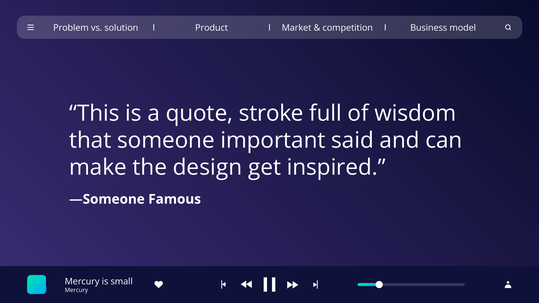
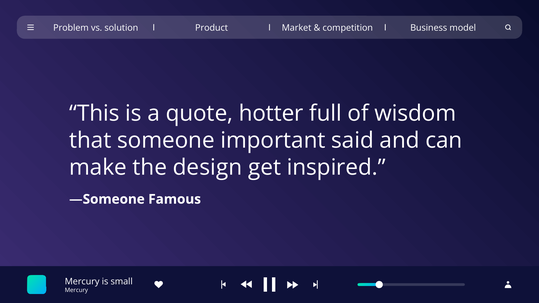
stroke: stroke -> hotter
